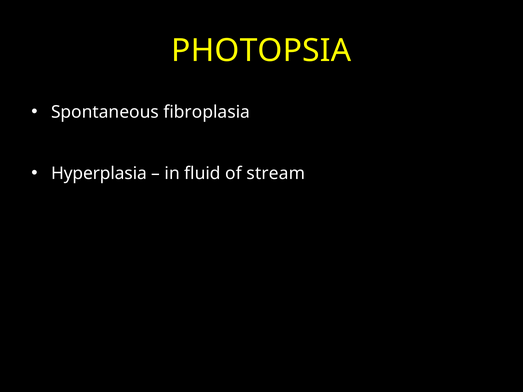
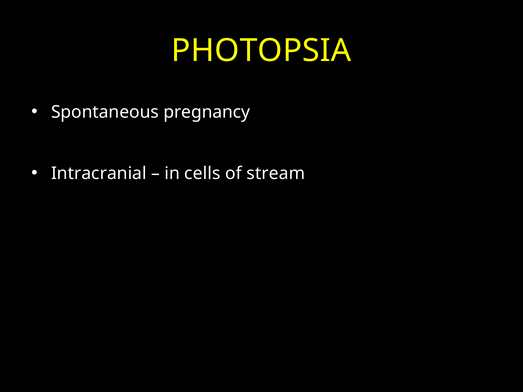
fibroplasia: fibroplasia -> pregnancy
Hyperplasia: Hyperplasia -> Intracranial
fluid: fluid -> cells
